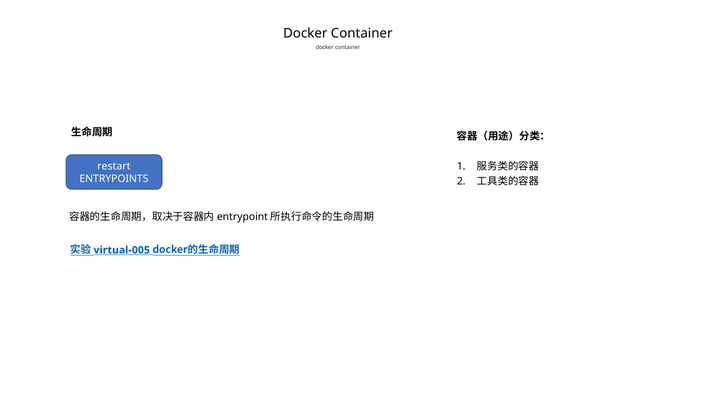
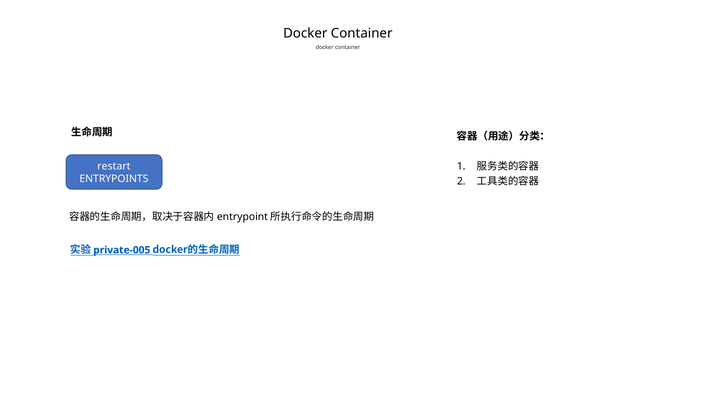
virtual-005: virtual-005 -> private-005
